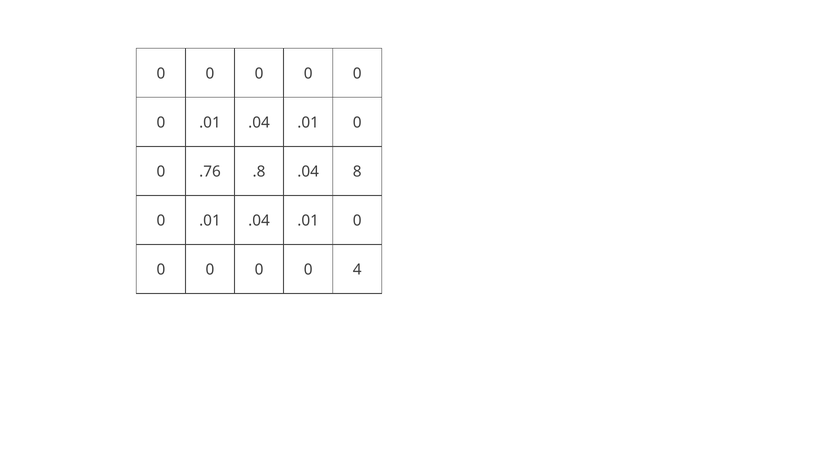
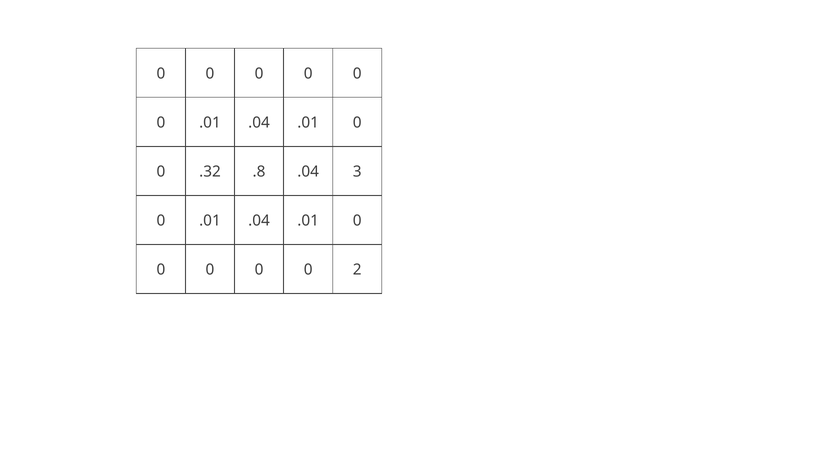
.76: .76 -> .32
8: 8 -> 3
4: 4 -> 2
